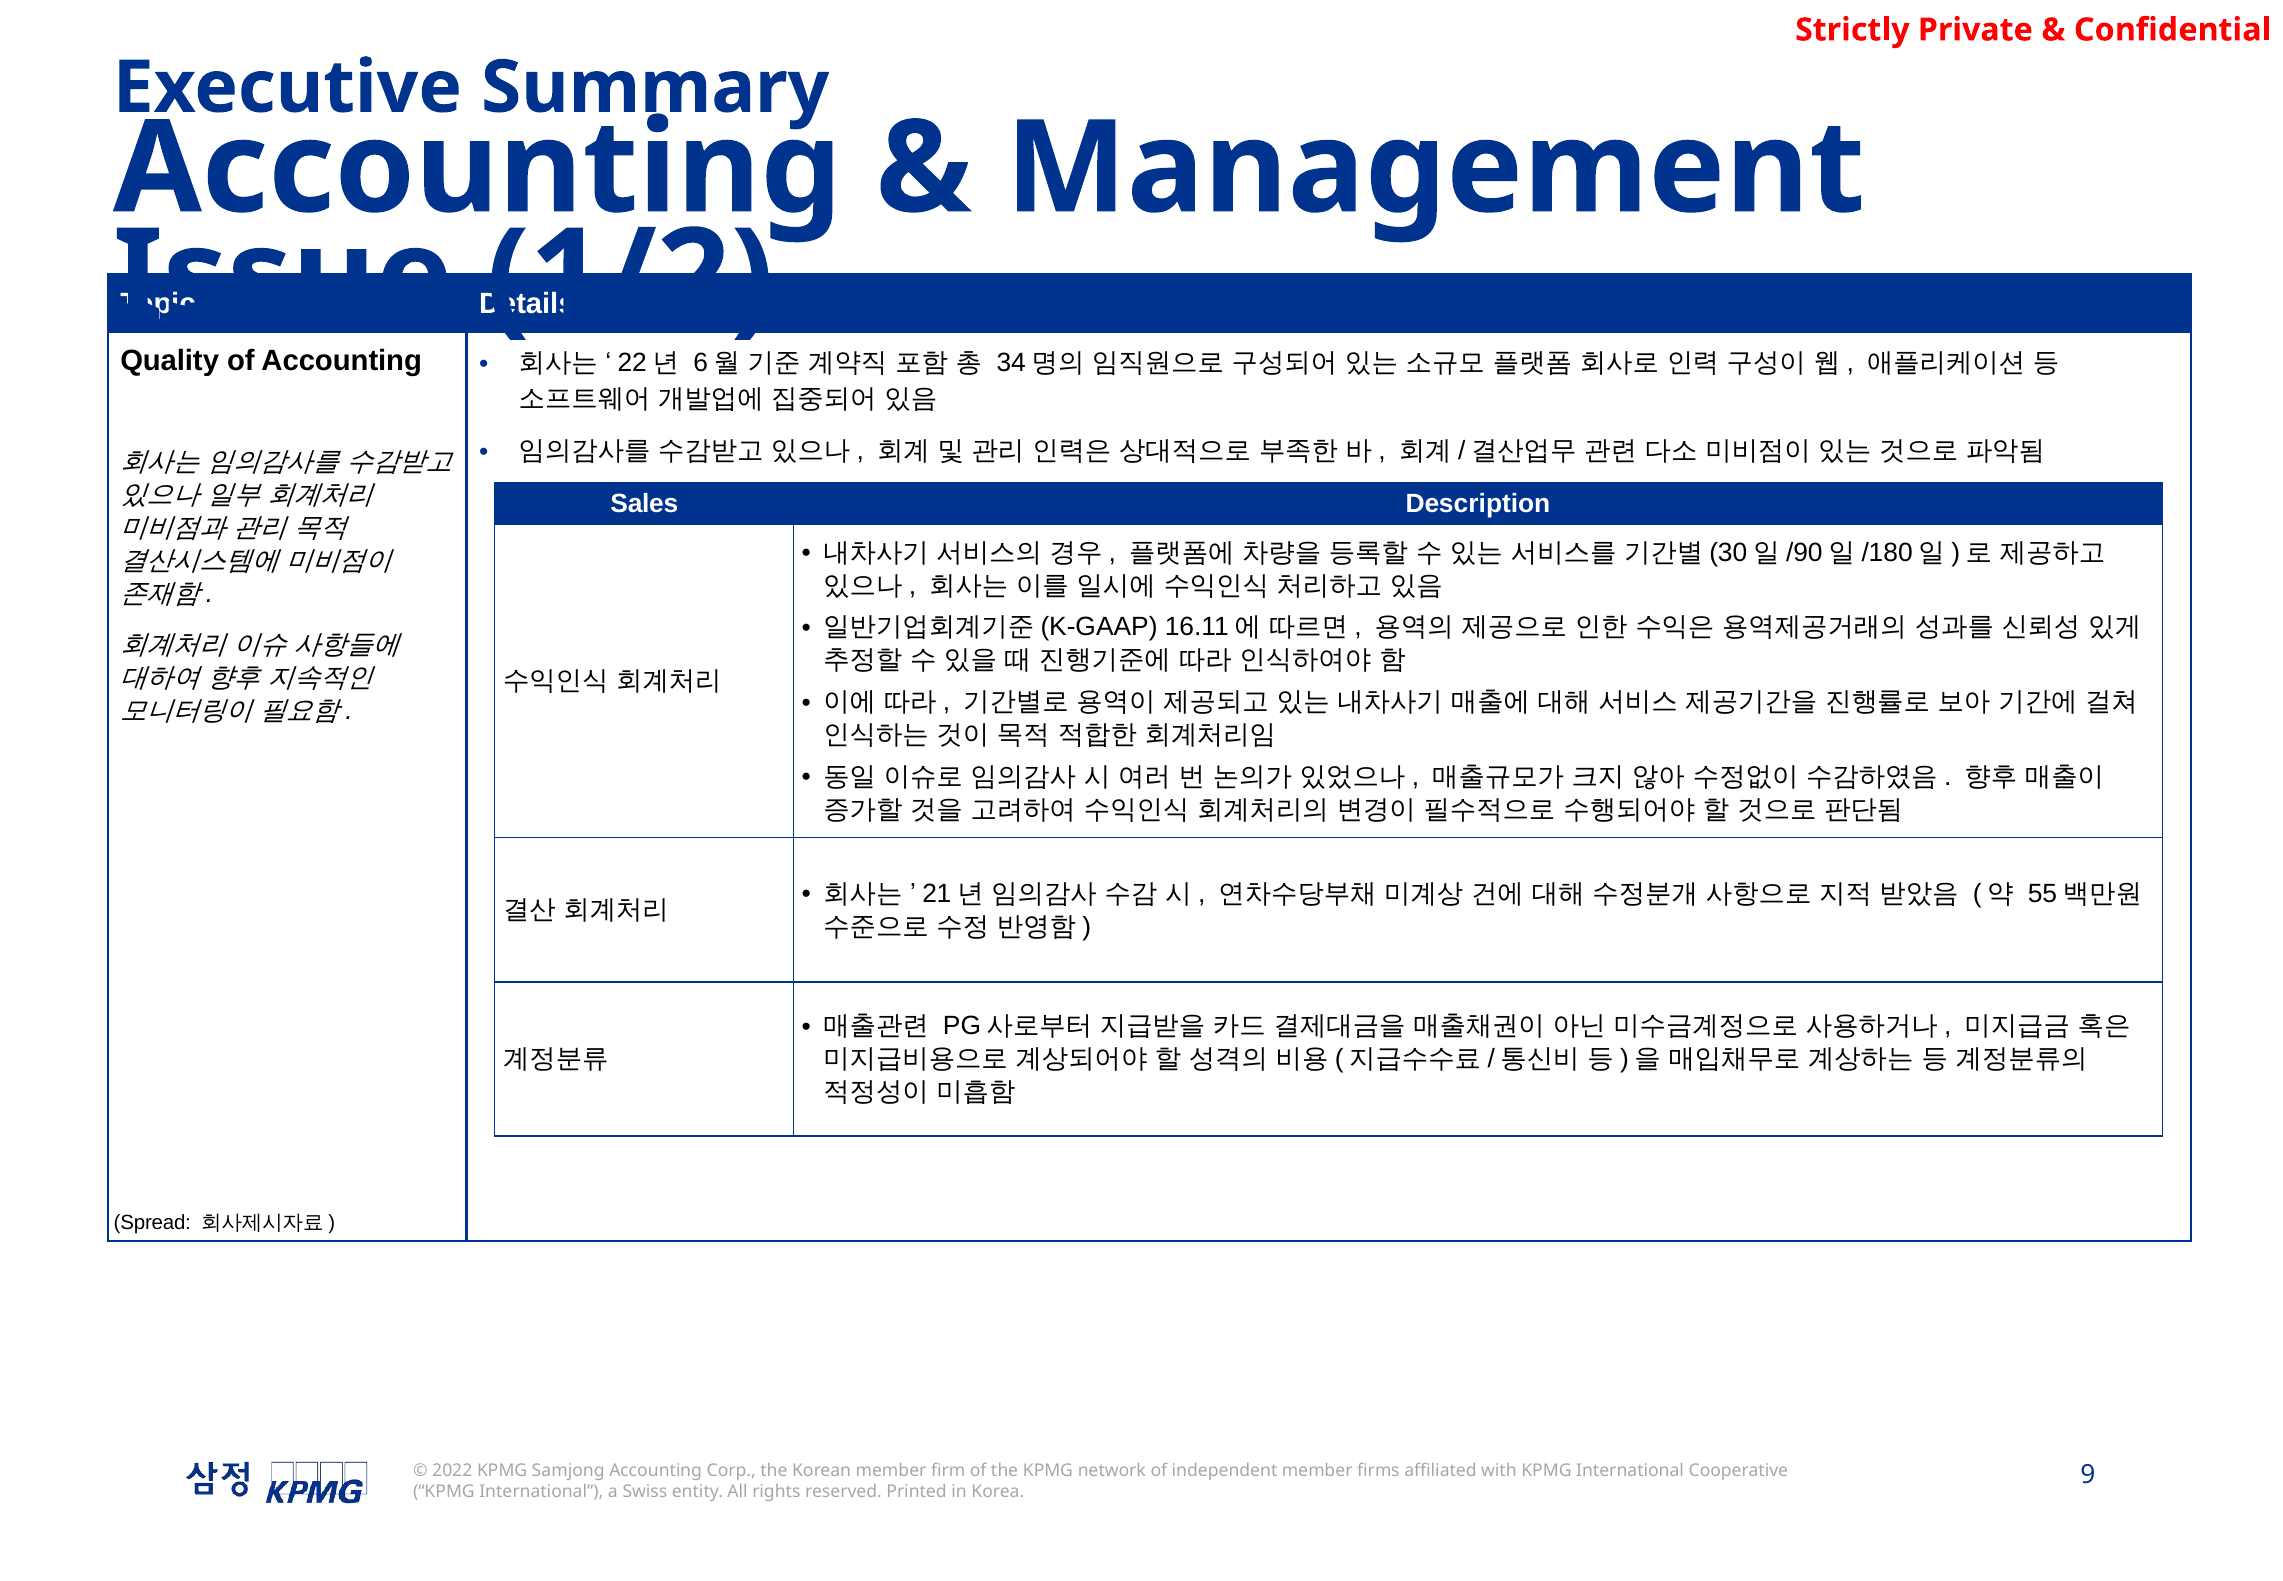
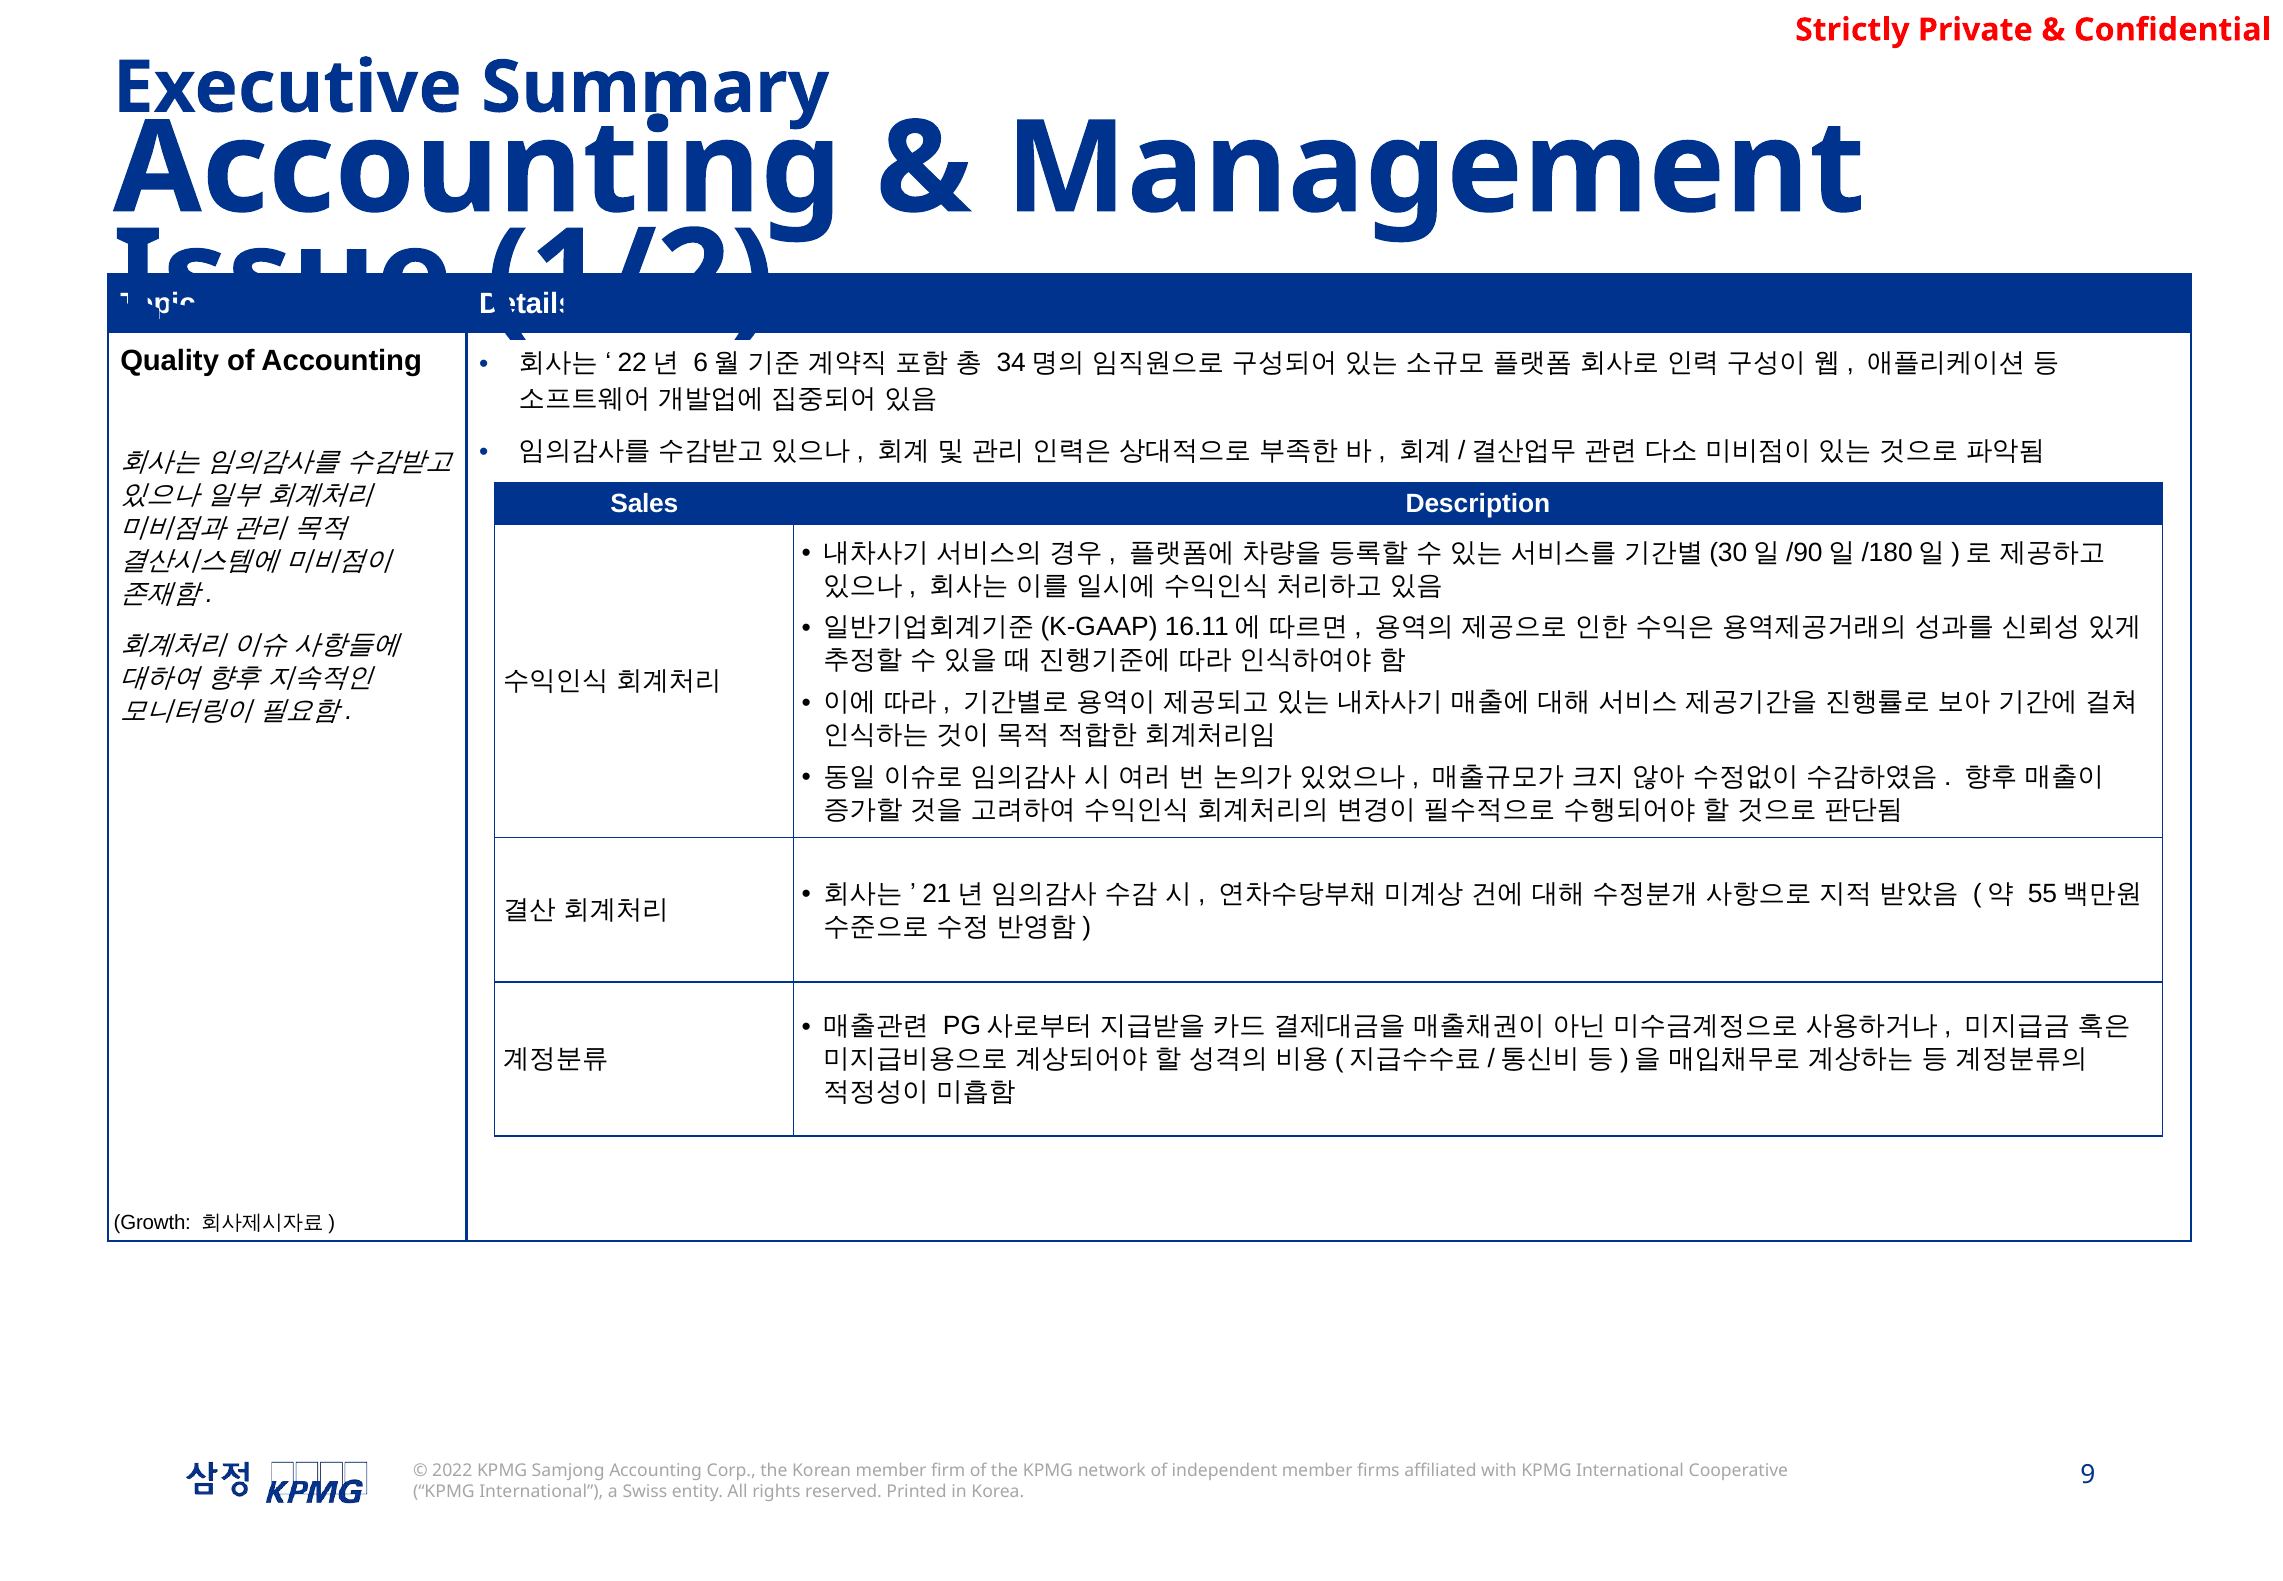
Spread: Spread -> Growth
